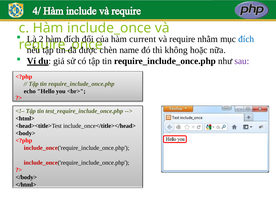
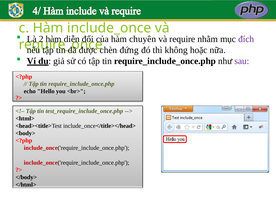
đích at (72, 39): đích -> diễn
current: current -> chuyên
đích at (246, 39) colour: blue -> purple
name: name -> đứng
